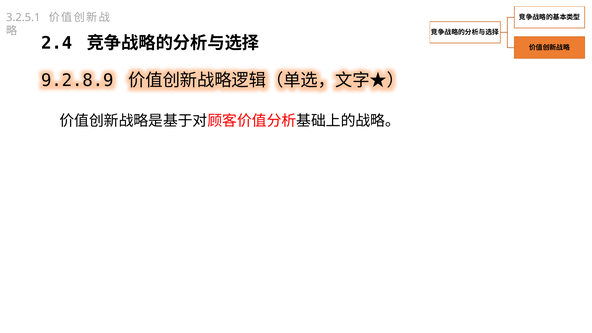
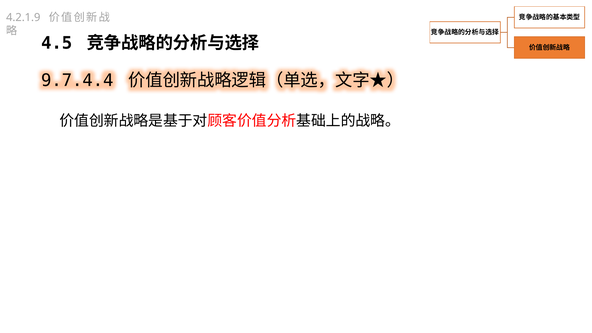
3.2.5.1: 3.2.5.1 -> 4.2.1.9
2.4: 2.4 -> 4.5
9.2.8.9: 9.2.8.9 -> 9.7.4.4
